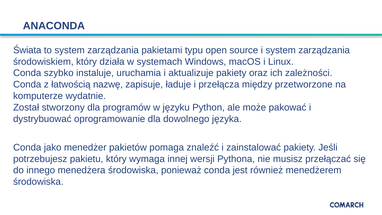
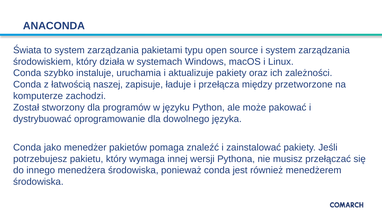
nazwę: nazwę -> naszej
wydatnie: wydatnie -> zachodzi
